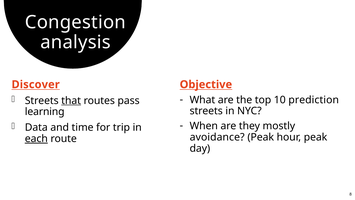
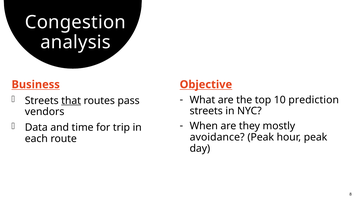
Discover: Discover -> Business
learning: learning -> vendors
each underline: present -> none
